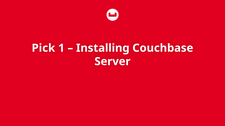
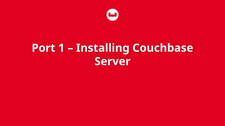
Pick: Pick -> Port
